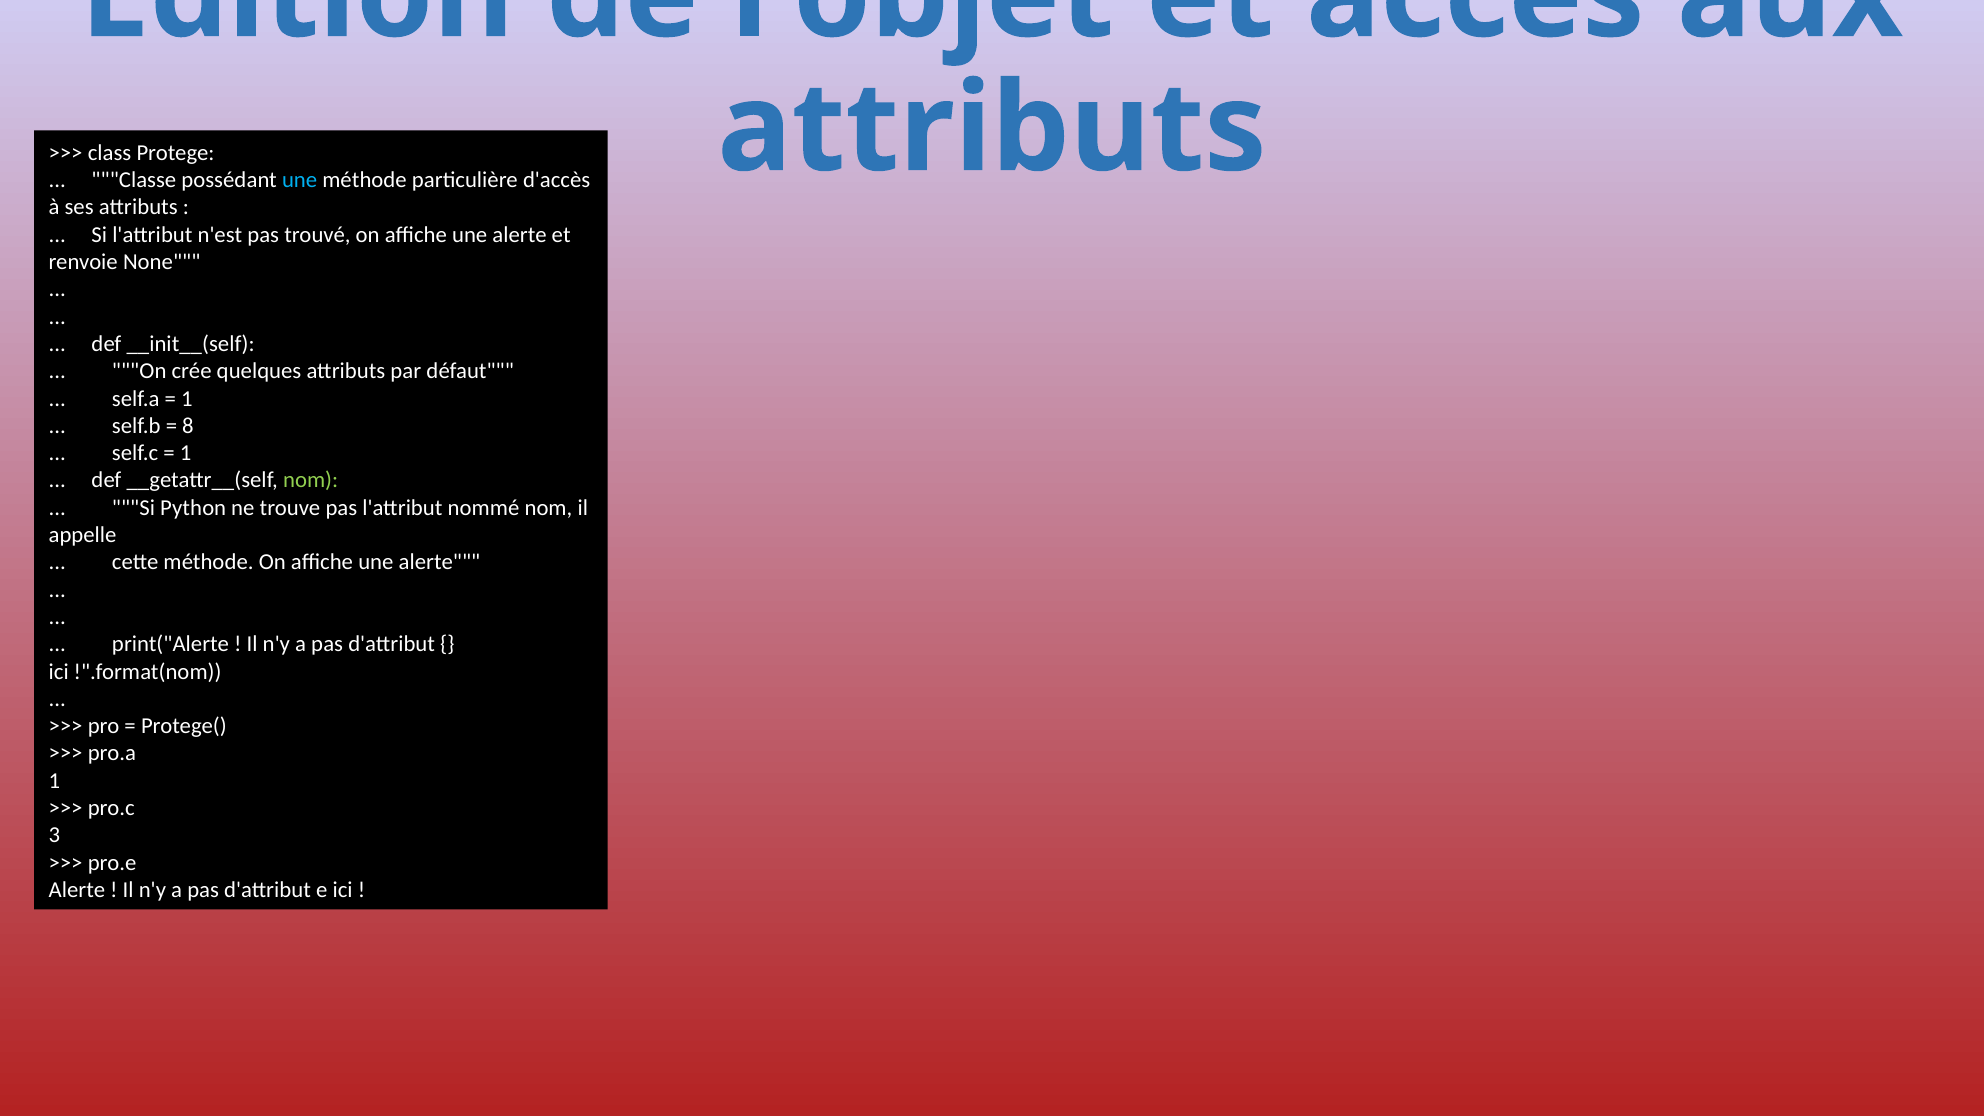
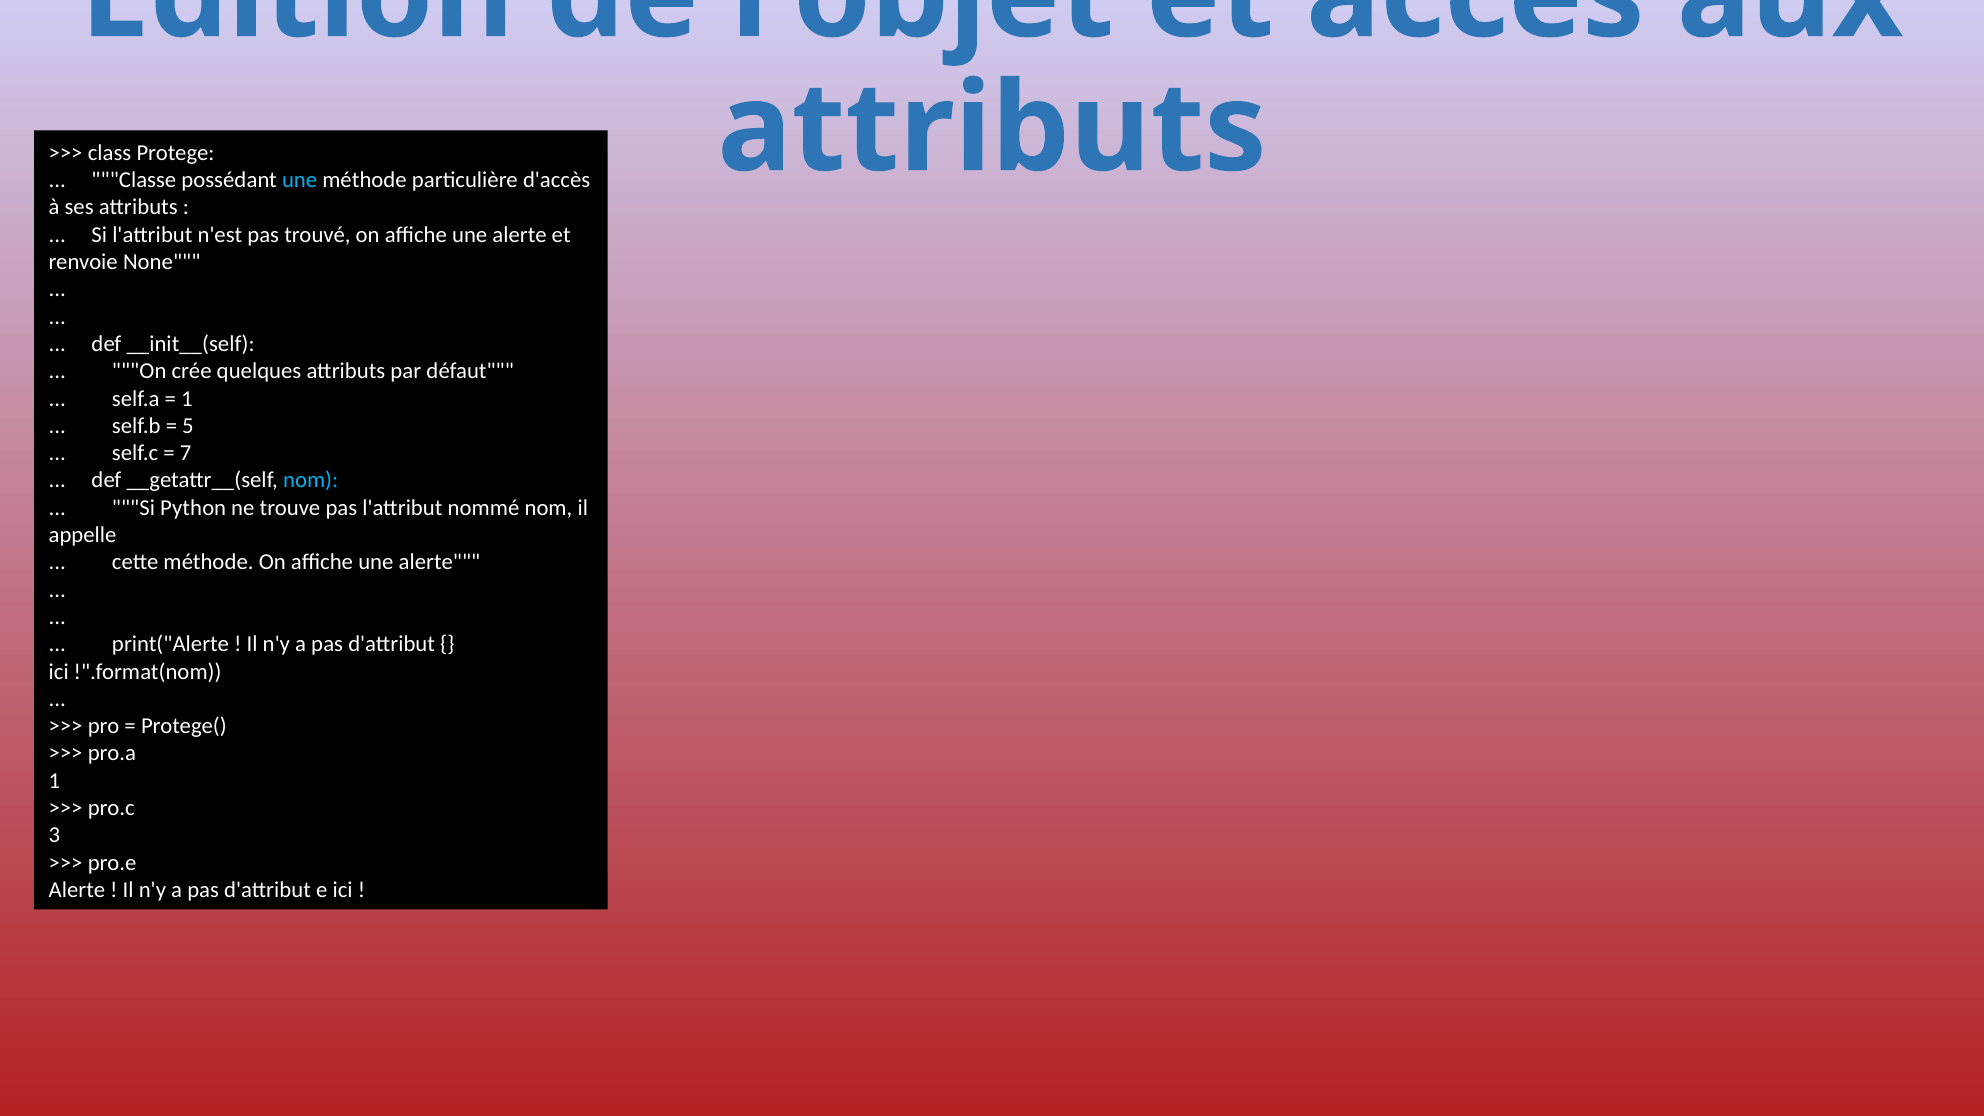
8: 8 -> 5
1 at (186, 453): 1 -> 7
nom at (311, 480) colour: light green -> light blue
